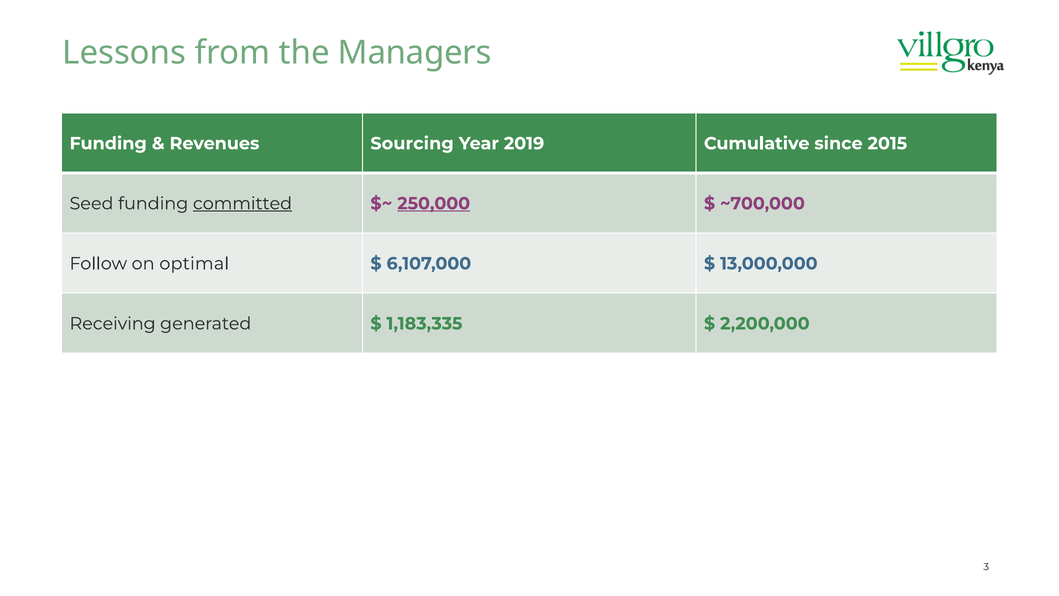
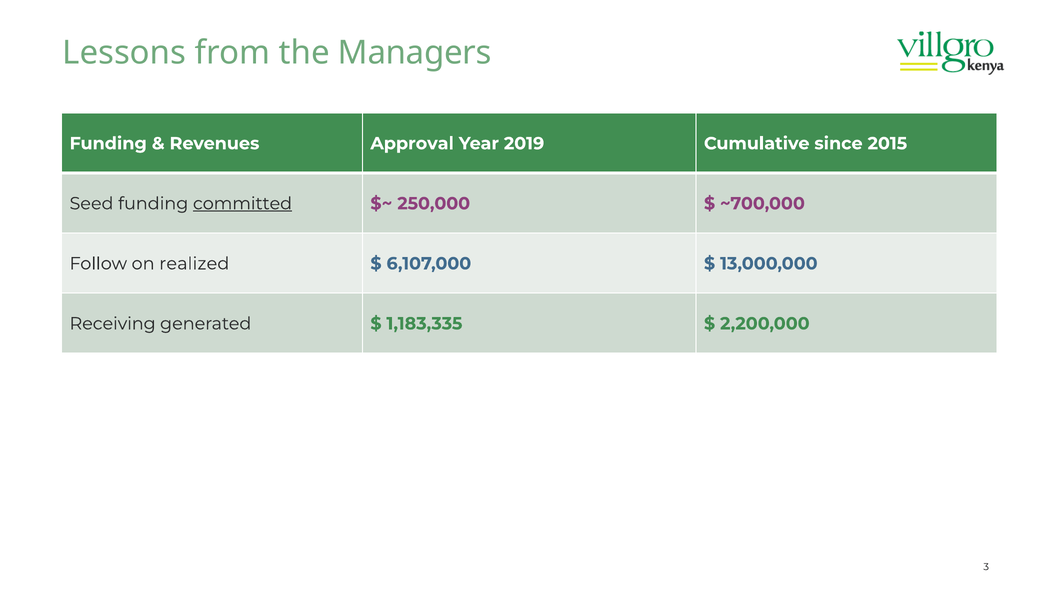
Sourcing: Sourcing -> Approval
250,000 underline: present -> none
optimal: optimal -> realized
